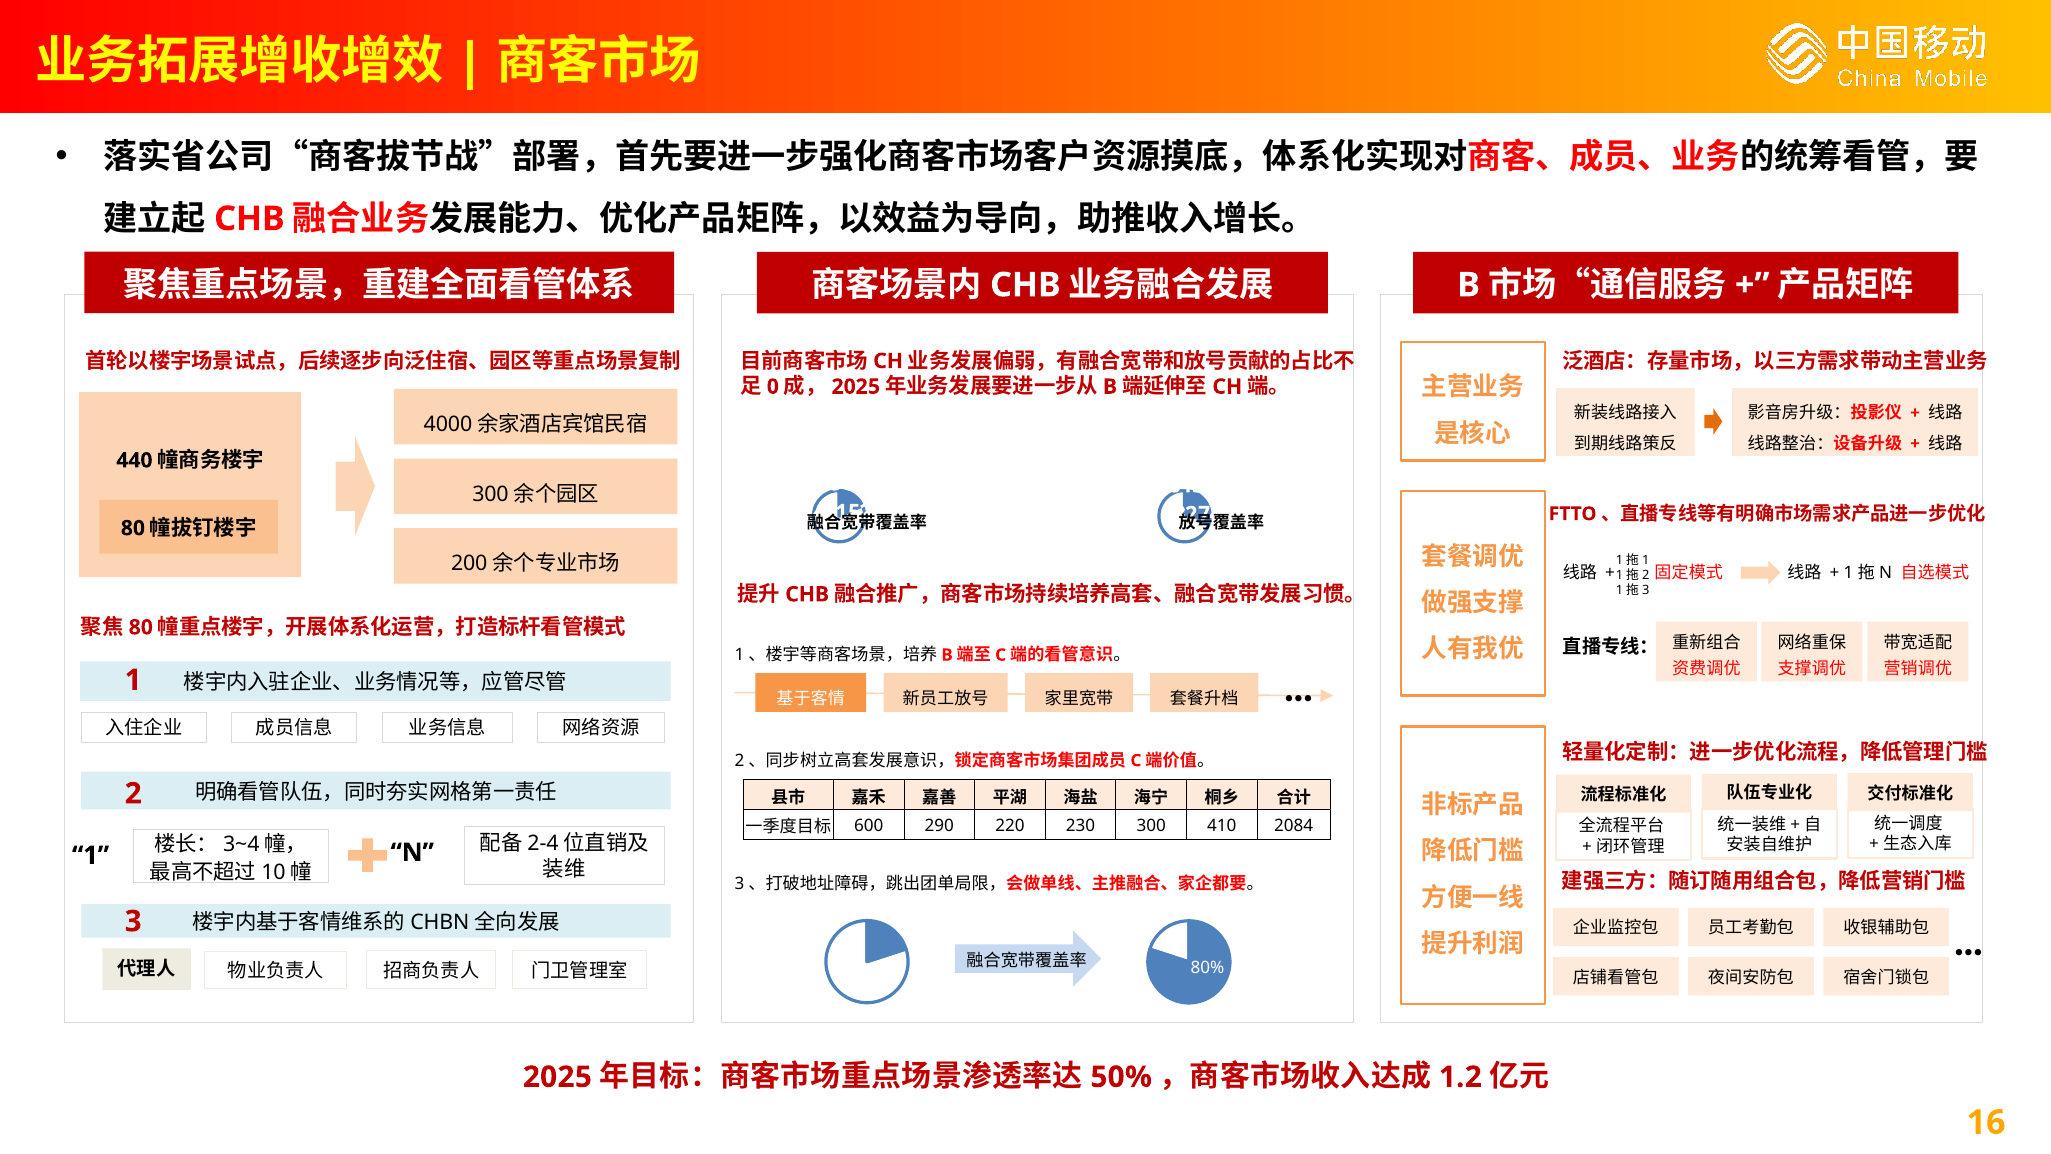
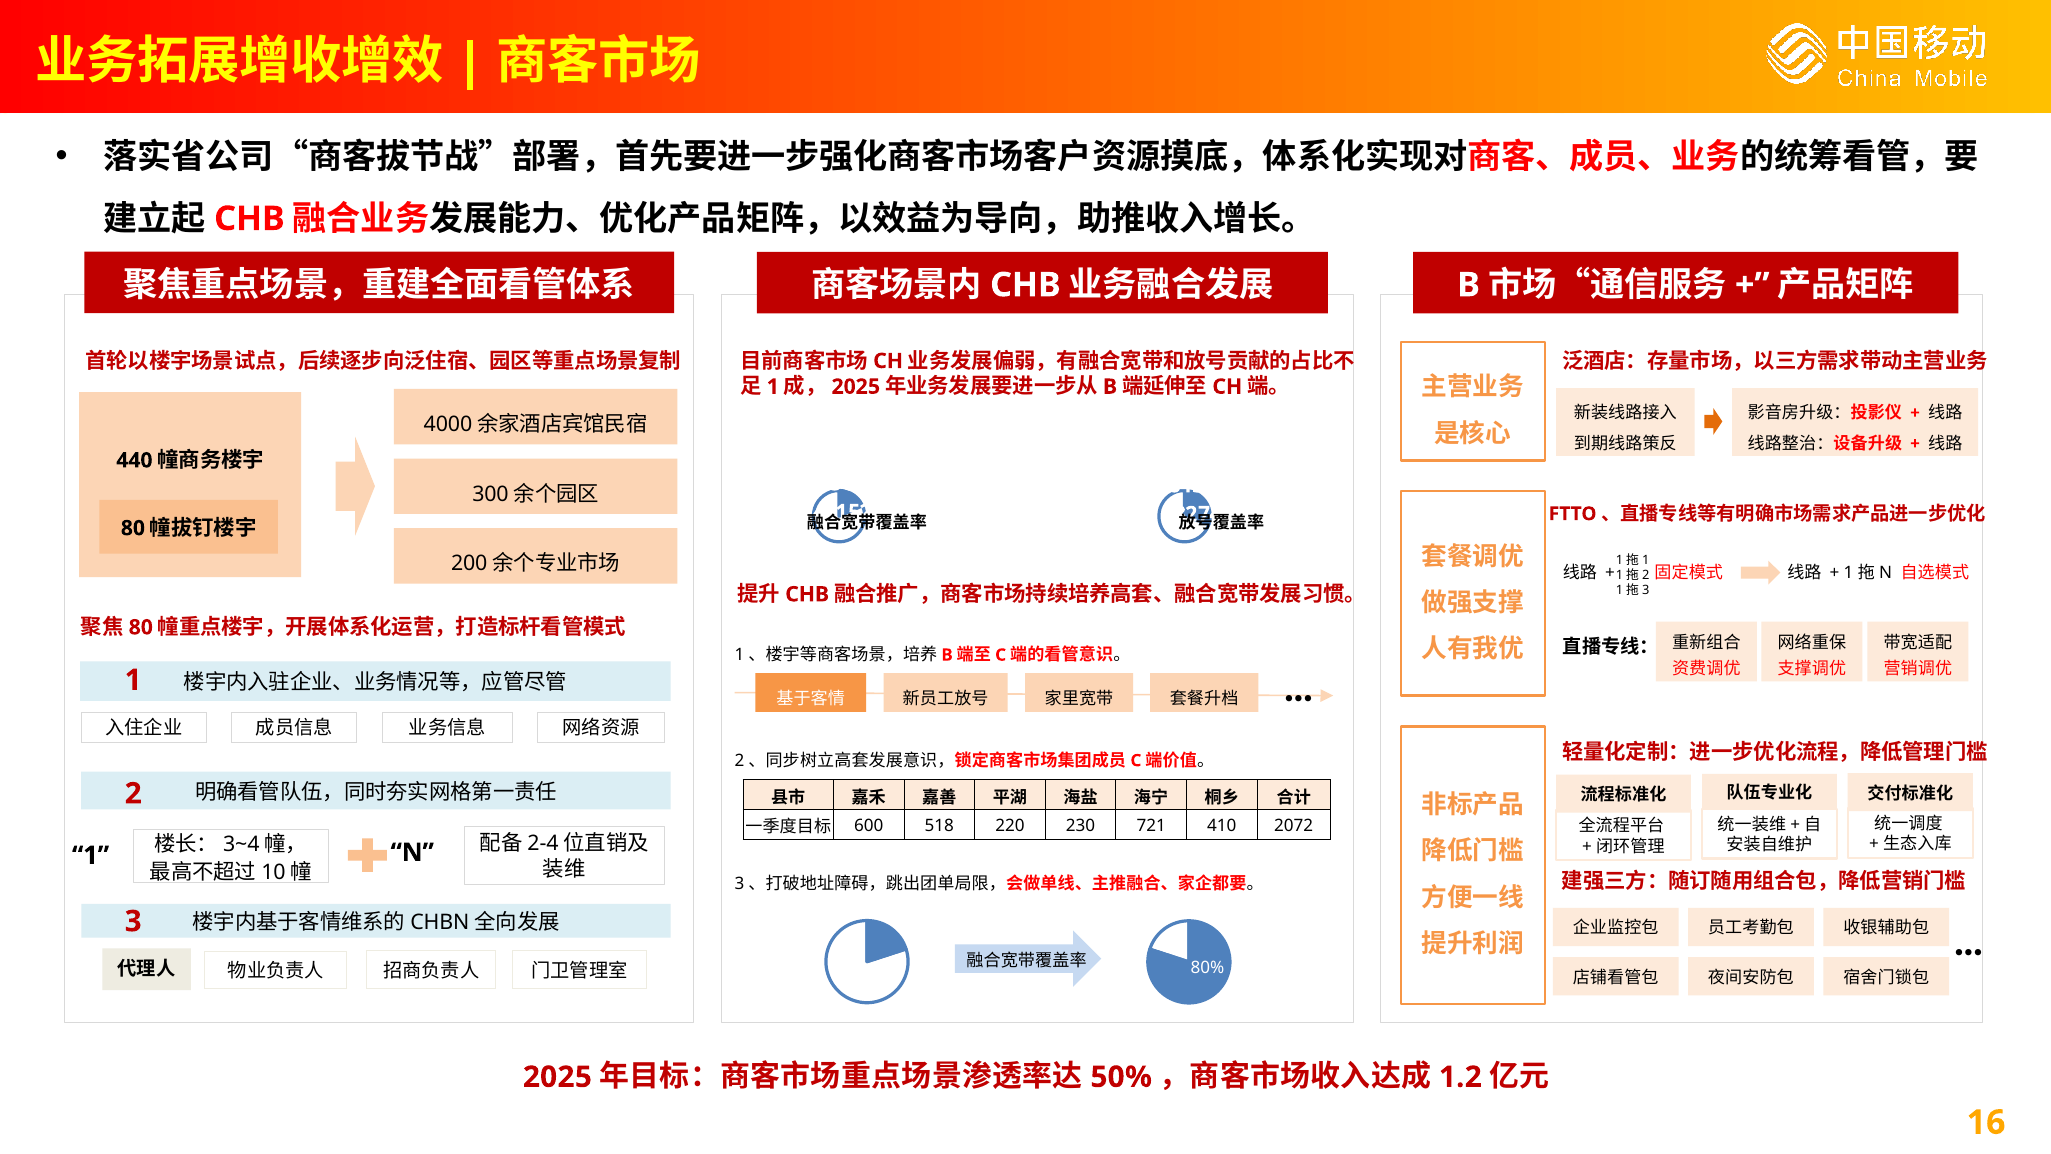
0 at (773, 387): 0 -> 1
290: 290 -> 518
300: 300 -> 721
2084: 2084 -> 2072
